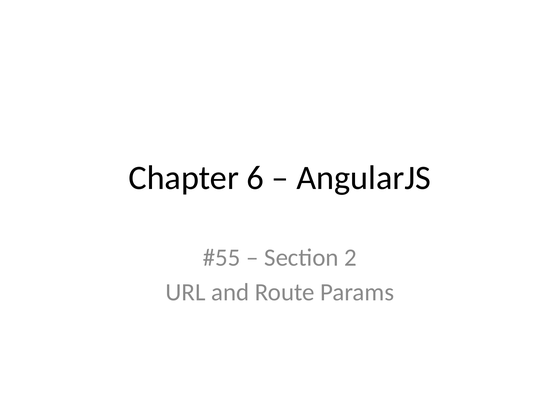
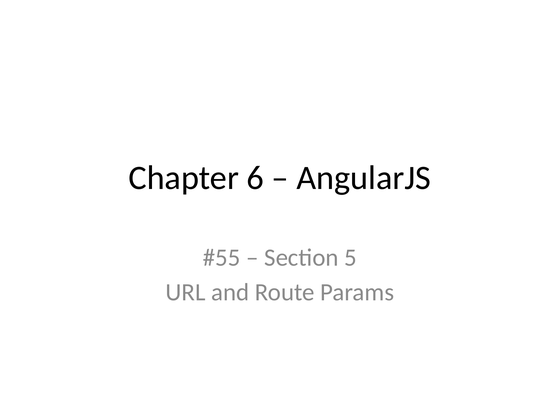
2: 2 -> 5
